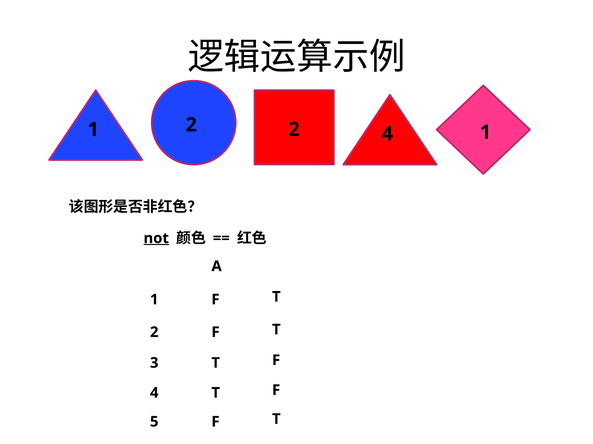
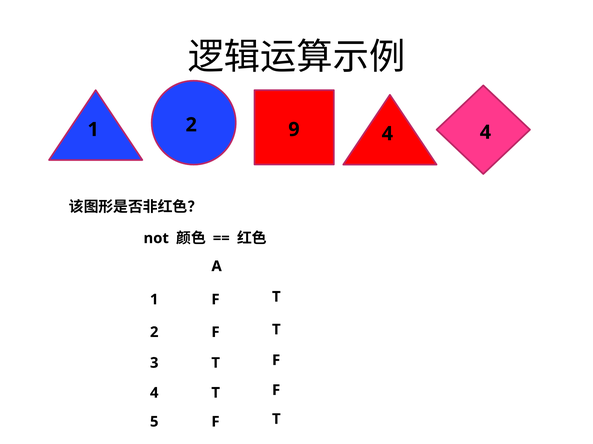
2 2: 2 -> 9
4 1: 1 -> 4
not underline: present -> none
